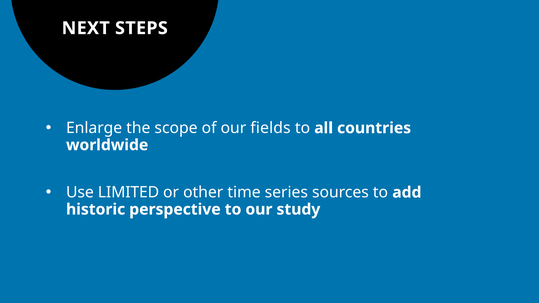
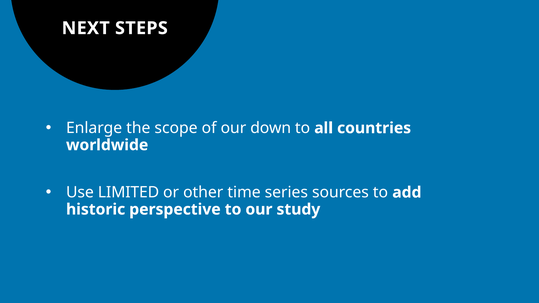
fields: fields -> down
